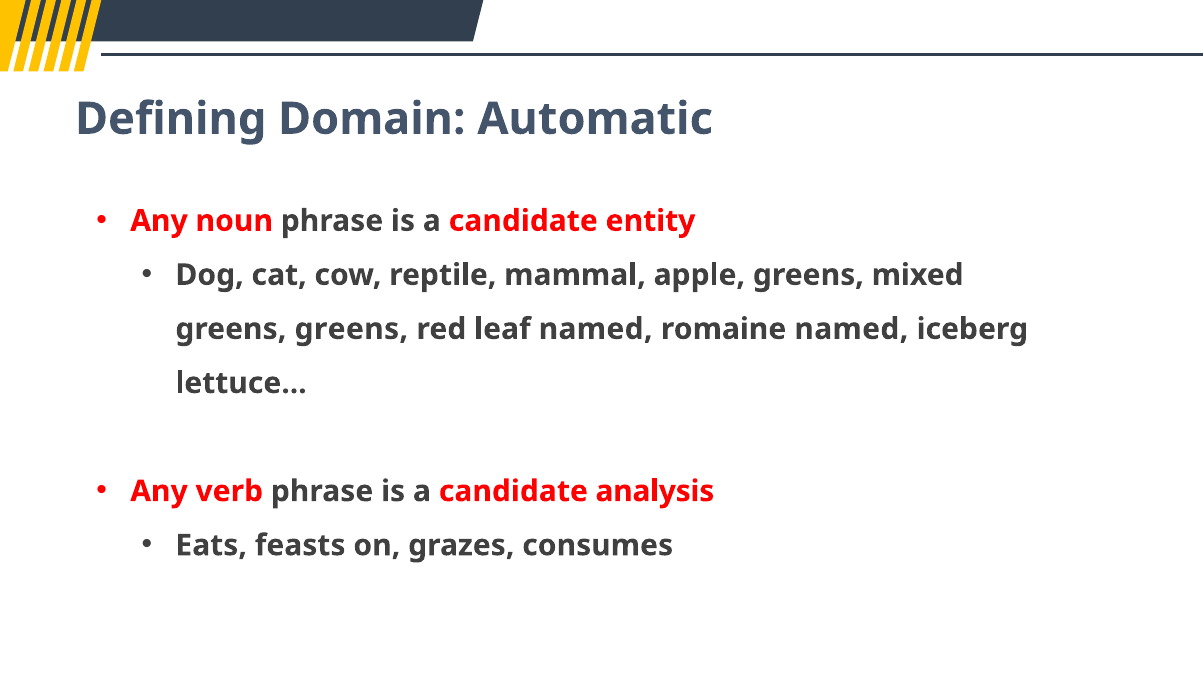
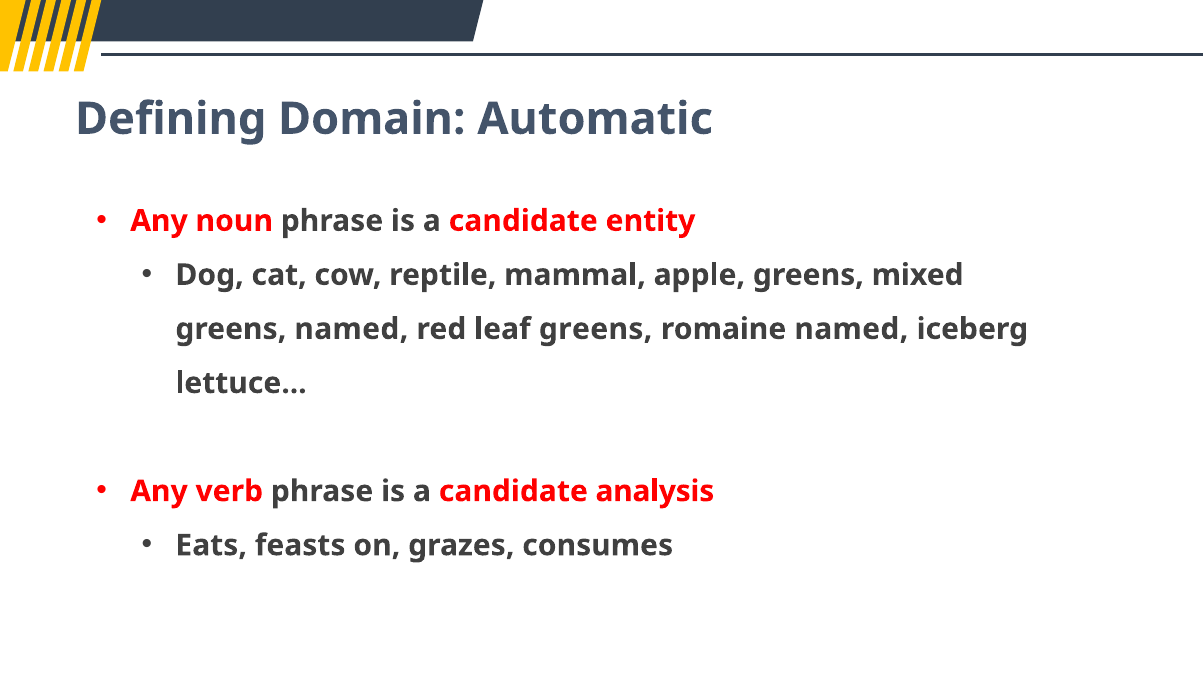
greens greens: greens -> named
leaf named: named -> greens
